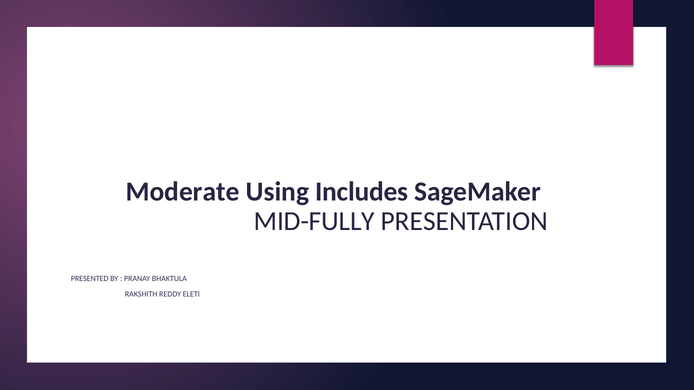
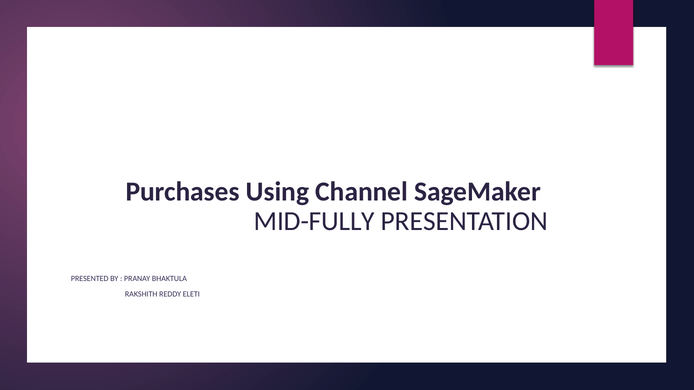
Moderate: Moderate -> Purchases
Includes: Includes -> Channel
